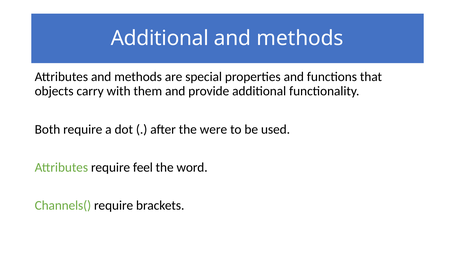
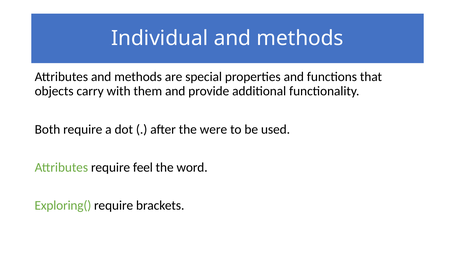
Additional at (160, 38): Additional -> Individual
Channels(: Channels( -> Exploring(
